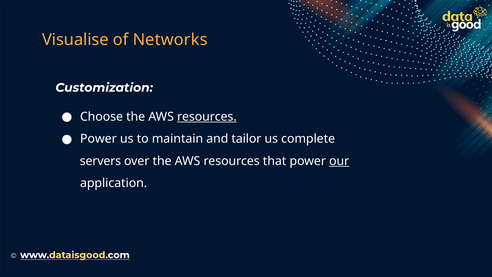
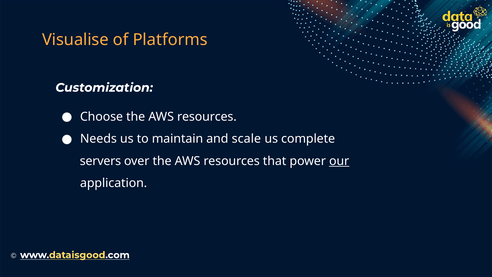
Networks: Networks -> Platforms
resources at (207, 117) underline: present -> none
Power at (98, 139): Power -> Needs
tailor: tailor -> scale
